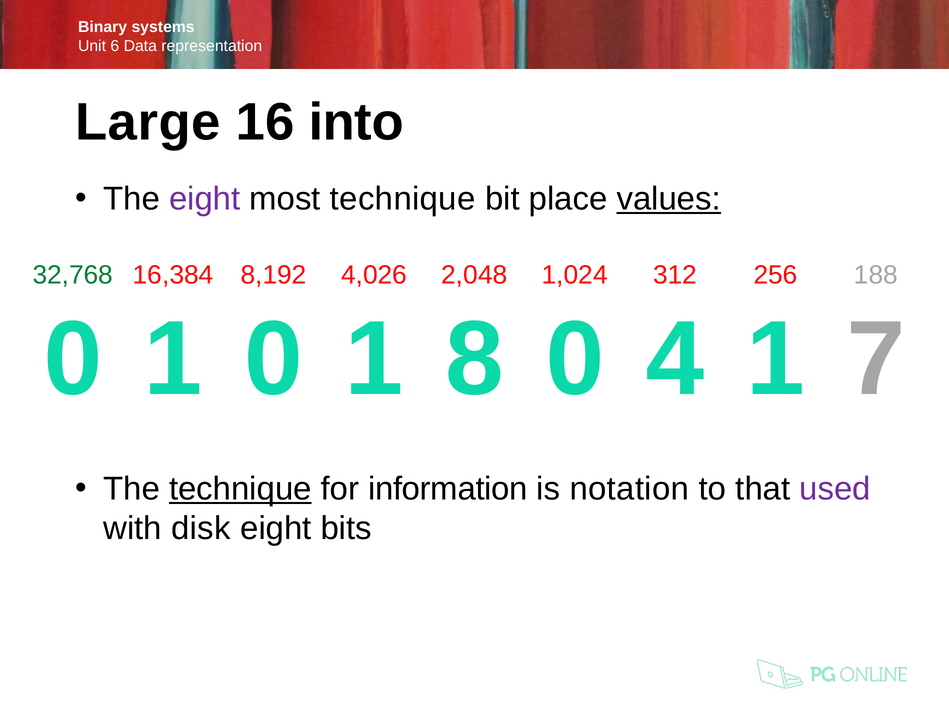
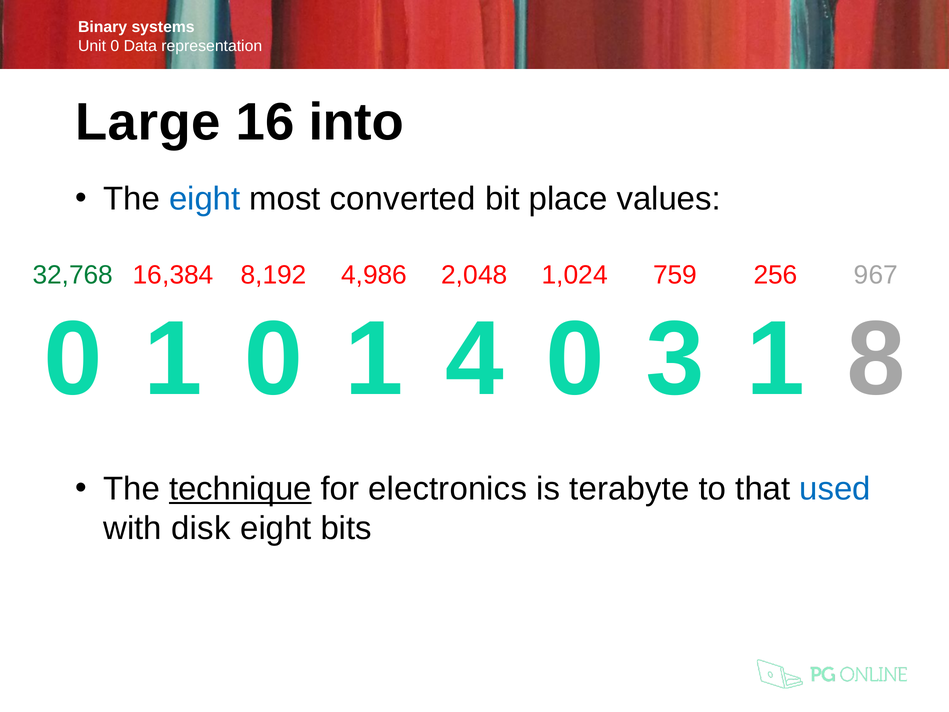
6 at (115, 46): 6 -> 0
eight at (205, 199) colour: purple -> blue
most technique: technique -> converted
values underline: present -> none
4,026: 4,026 -> 4,986
312: 312 -> 759
188: 188 -> 967
8: 8 -> 4
4: 4 -> 3
7: 7 -> 8
information: information -> electronics
notation: notation -> terabyte
used colour: purple -> blue
